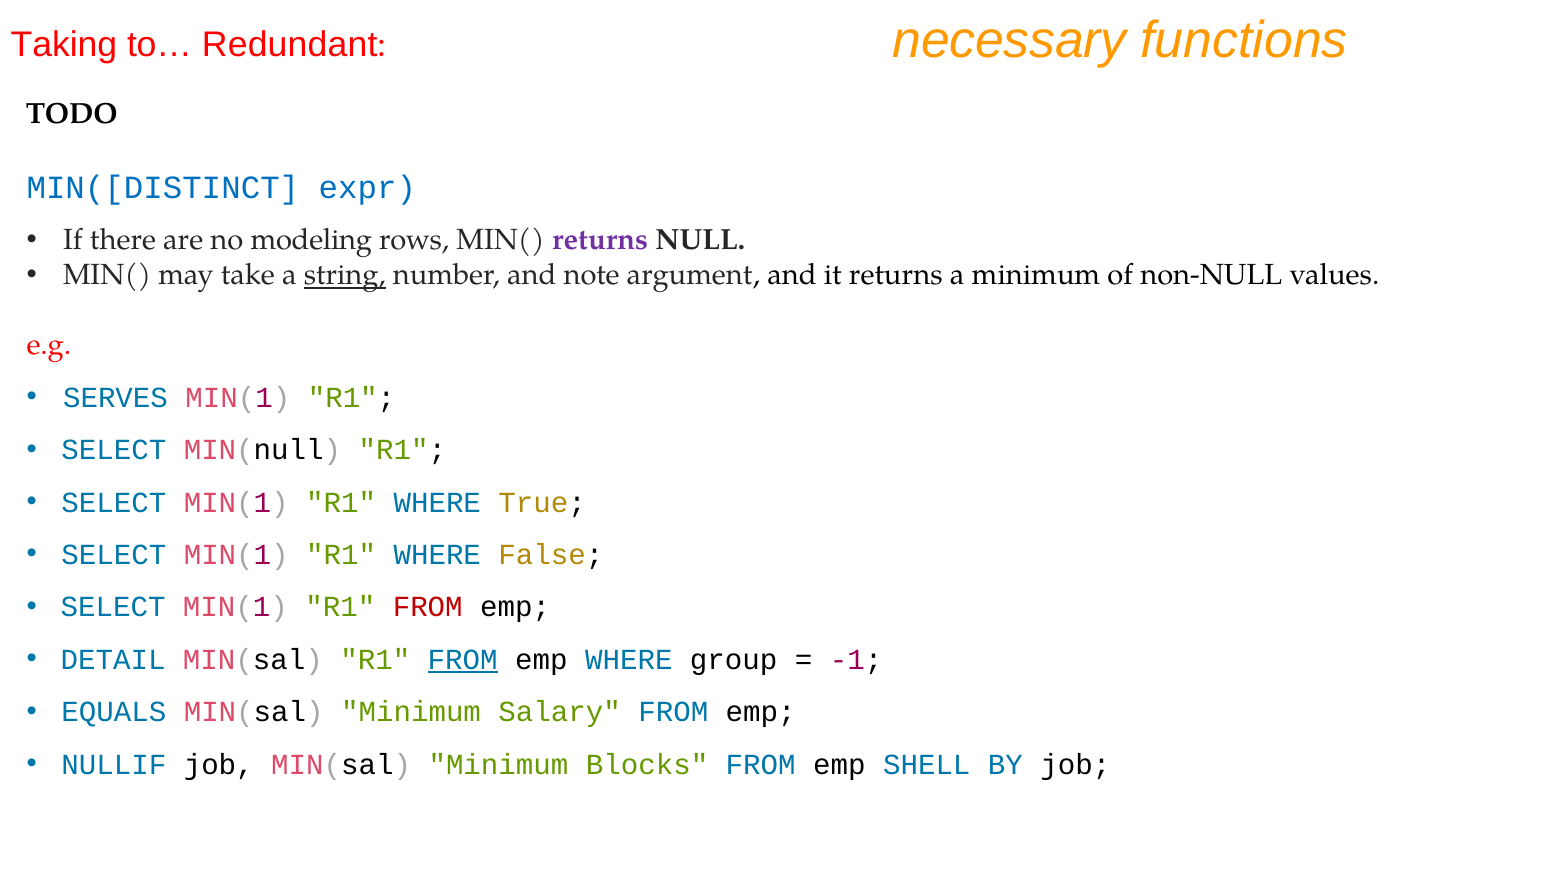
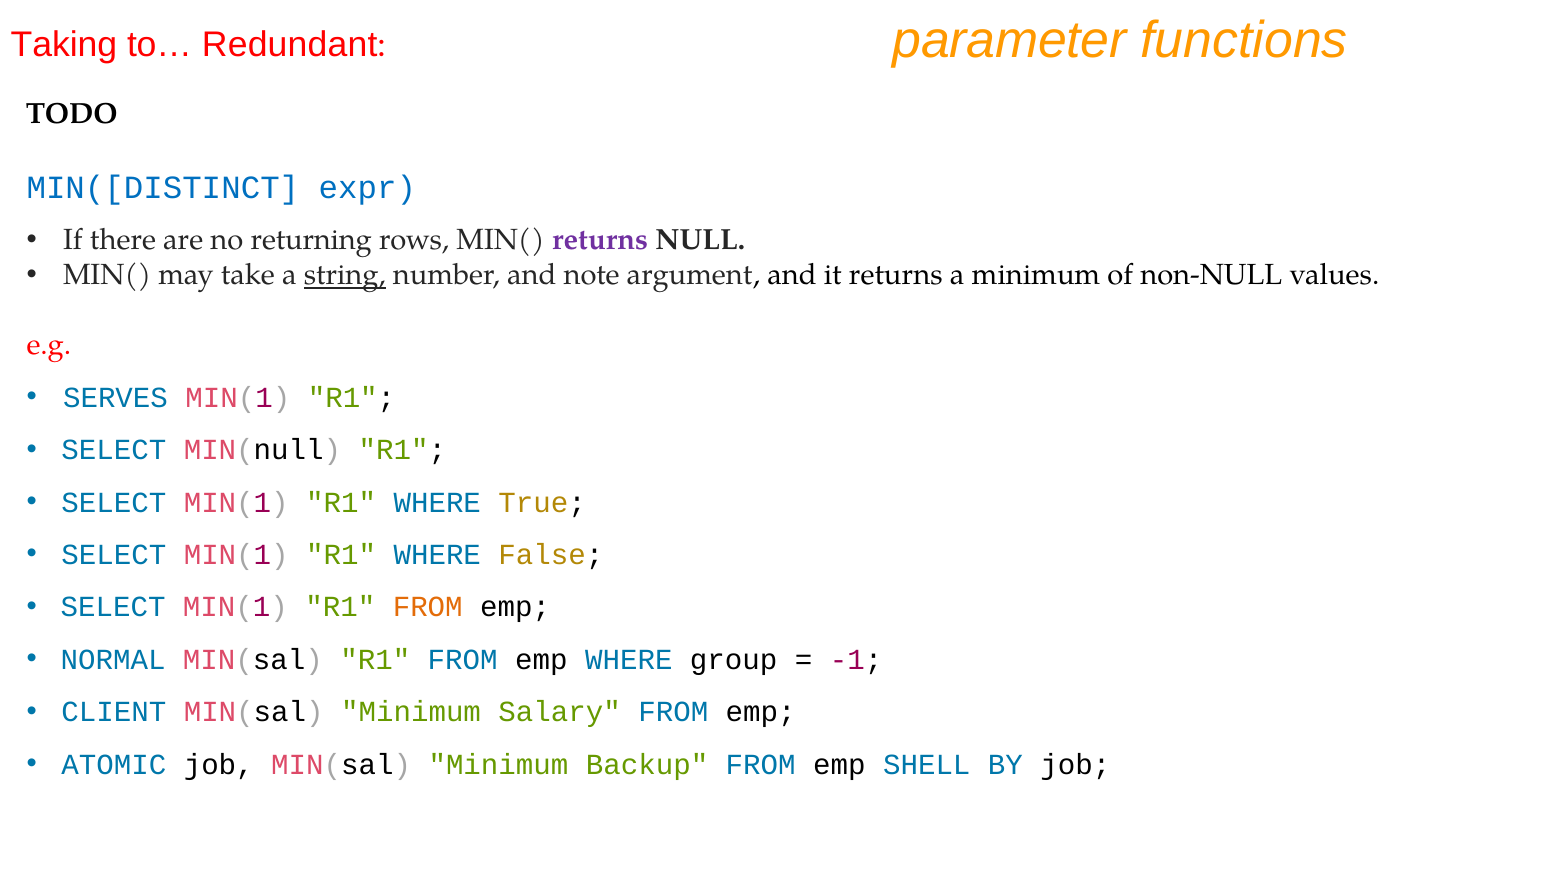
necessary: necessary -> parameter
modeling: modeling -> returning
FROM at (428, 607) colour: red -> orange
DETAIL: DETAIL -> NORMAL
FROM at (463, 660) underline: present -> none
EQUALS: EQUALS -> CLIENT
NULLIF: NULLIF -> ATOMIC
Blocks: Blocks -> Backup
